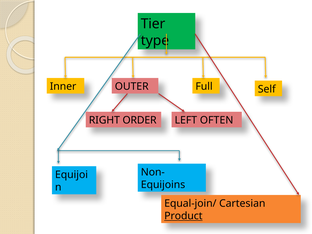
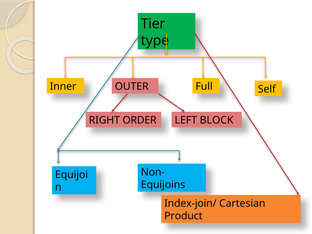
OFTEN: OFTEN -> BLOCK
Equal-join/: Equal-join/ -> Index-join/
Product underline: present -> none
